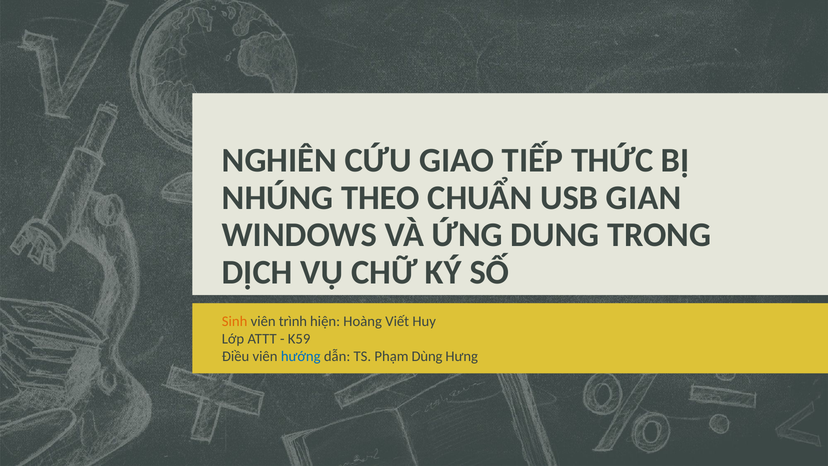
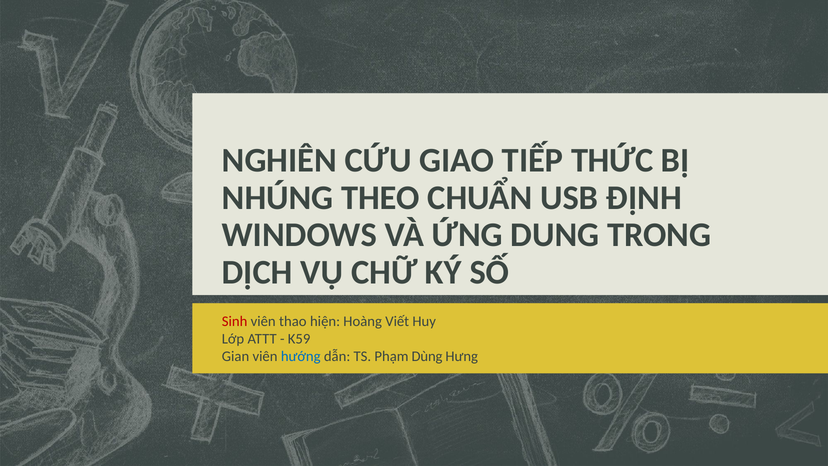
GIAN: GIAN -> ĐỊNH
Sinh colour: orange -> red
trình: trình -> thao
Điều: Điều -> Gian
